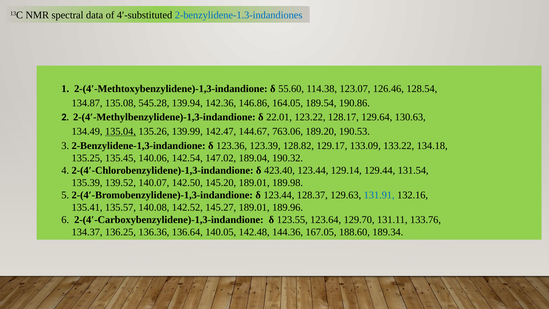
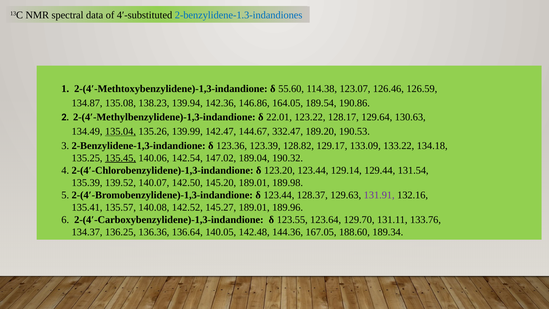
128.54: 128.54 -> 126.59
545.28: 545.28 -> 138.23
763.06: 763.06 -> 332.47
135.45 underline: none -> present
423.40: 423.40 -> 123.20
131.91 colour: blue -> purple
